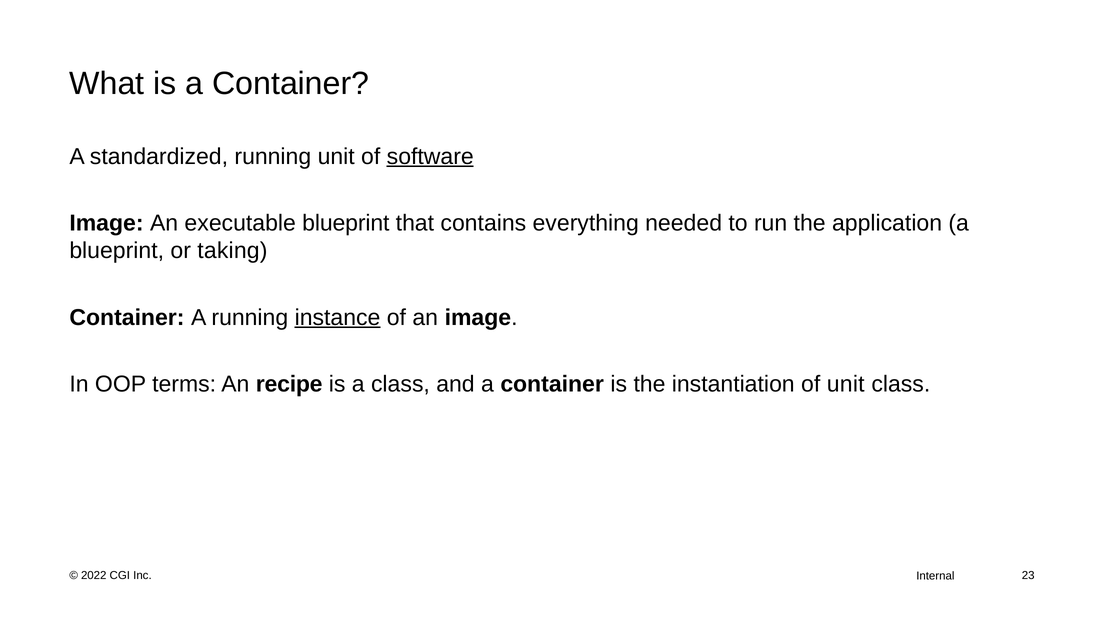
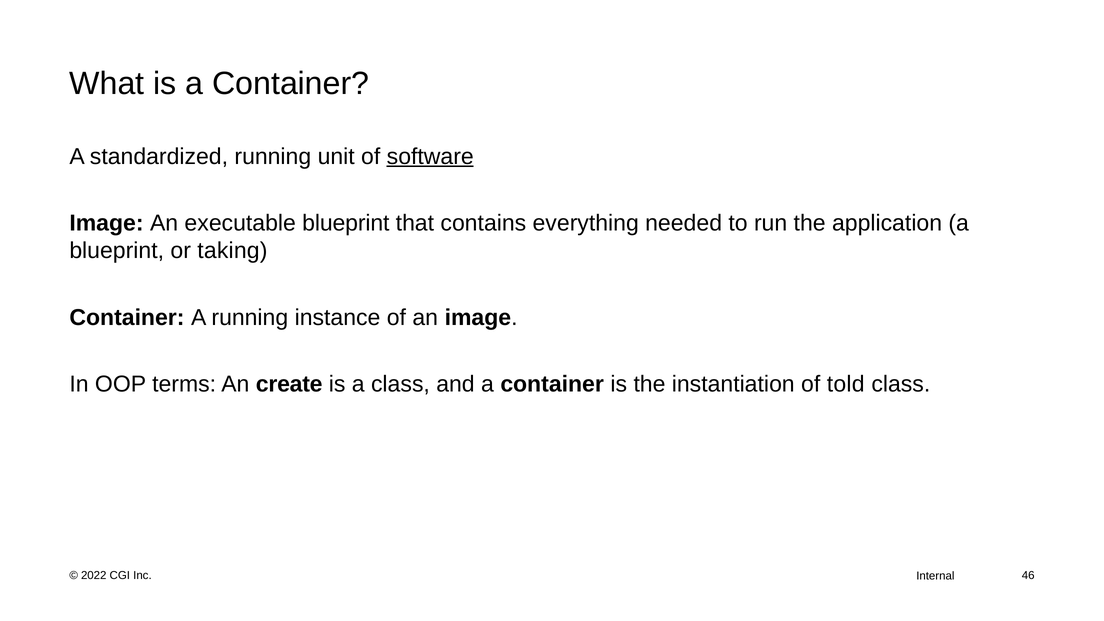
instance underline: present -> none
recipe: recipe -> create
of unit: unit -> told
23: 23 -> 46
